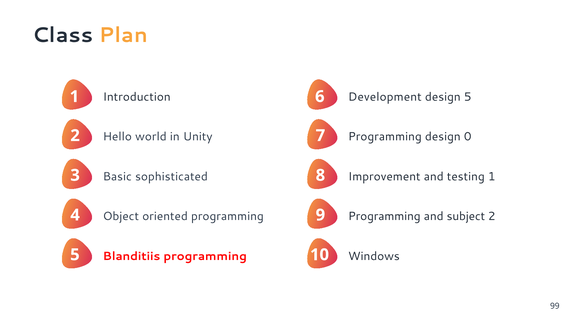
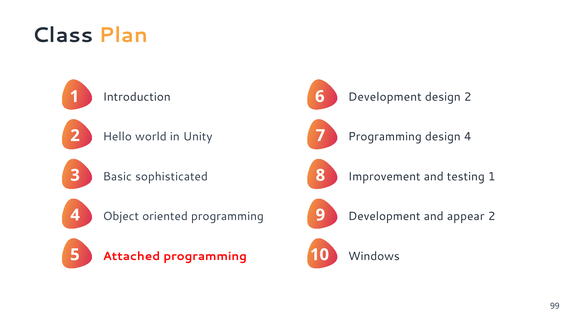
design 5: 5 -> 2
design 0: 0 -> 4
Programming at (384, 217): Programming -> Development
subject: subject -> appear
Blanditiis: Blanditiis -> Attached
